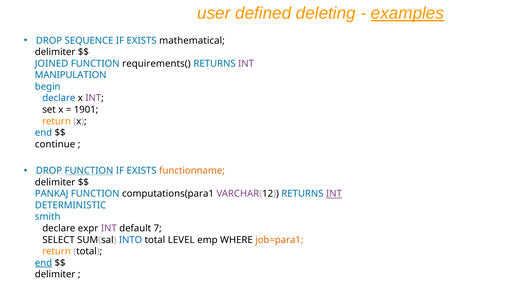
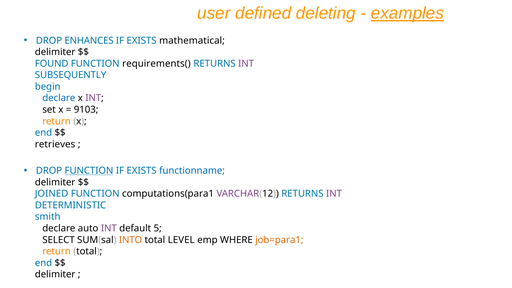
SEQUENCE: SEQUENCE -> ENHANCES
JOINED: JOINED -> FOUND
MANIPULATION: MANIPULATION -> SUBSEQUENTLY
1901: 1901 -> 9103
continue: continue -> retrieves
functionname colour: orange -> blue
PANKAJ: PANKAJ -> JOINED
INT at (334, 194) underline: present -> none
expr: expr -> auto
7: 7 -> 5
INTO colour: blue -> orange
end at (43, 263) underline: present -> none
